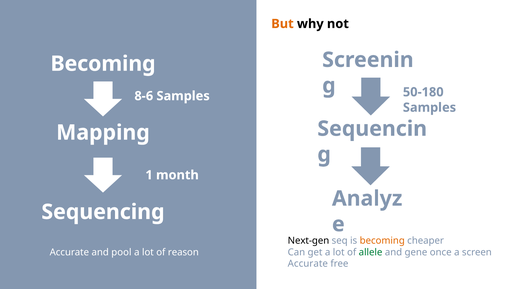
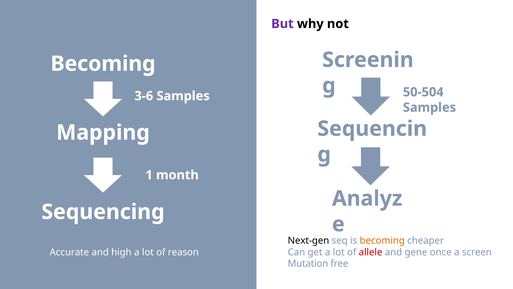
But colour: orange -> purple
50-180: 50-180 -> 50-504
8-6: 8-6 -> 3-6
allele colour: green -> red
pool: pool -> high
Accurate at (308, 263): Accurate -> Mutation
